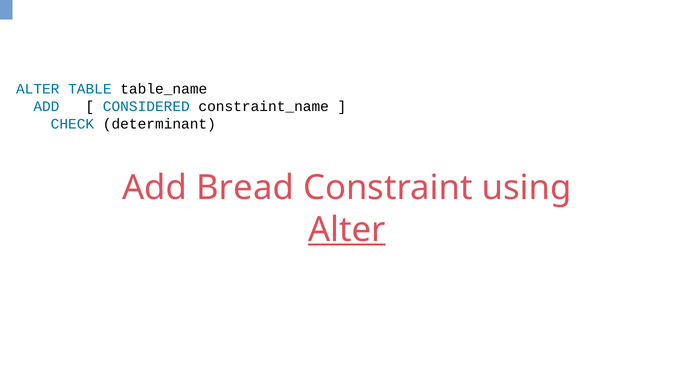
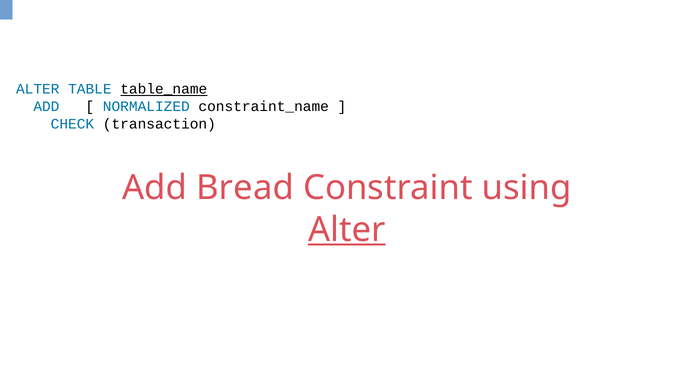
table_name underline: none -> present
CONSIDERED: CONSIDERED -> NORMALIZED
determinant: determinant -> transaction
